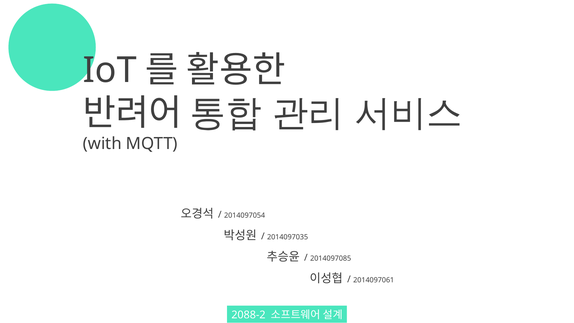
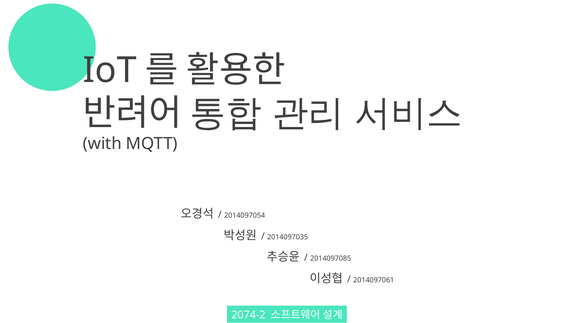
2088-2: 2088-2 -> 2074-2
